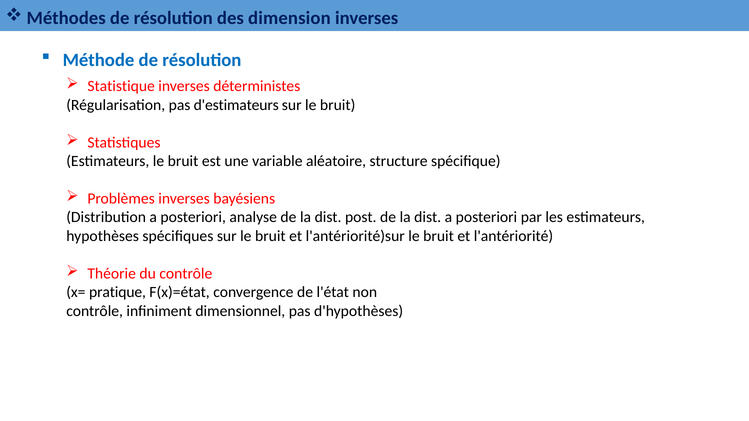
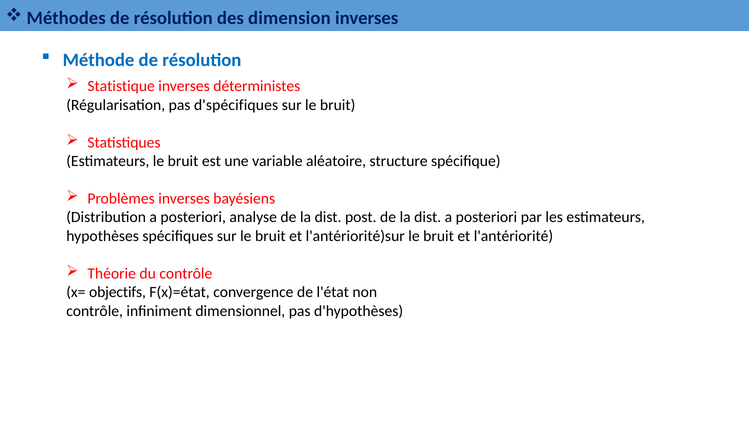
d'estimateurs: d'estimateurs -> d'spécifiques
pratique: pratique -> objectifs
